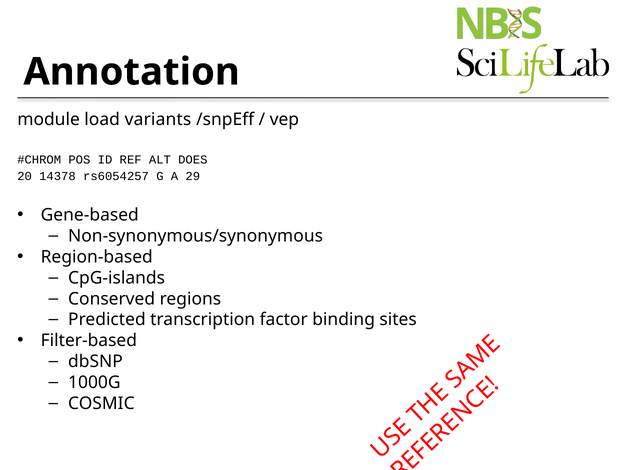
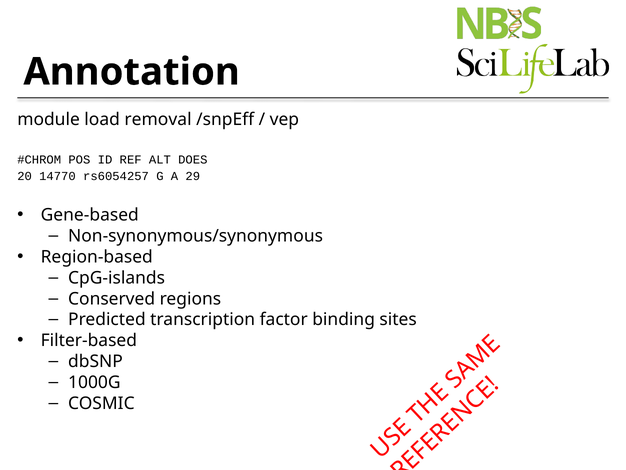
variants: variants -> removal
14378: 14378 -> 14770
